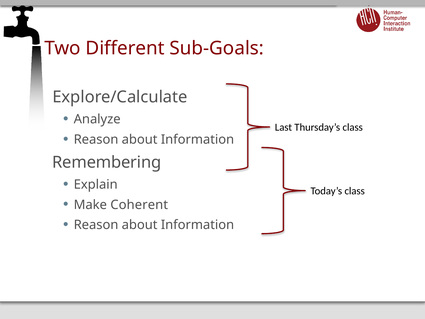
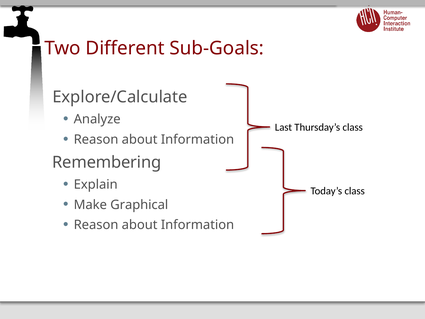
Coherent: Coherent -> Graphical
